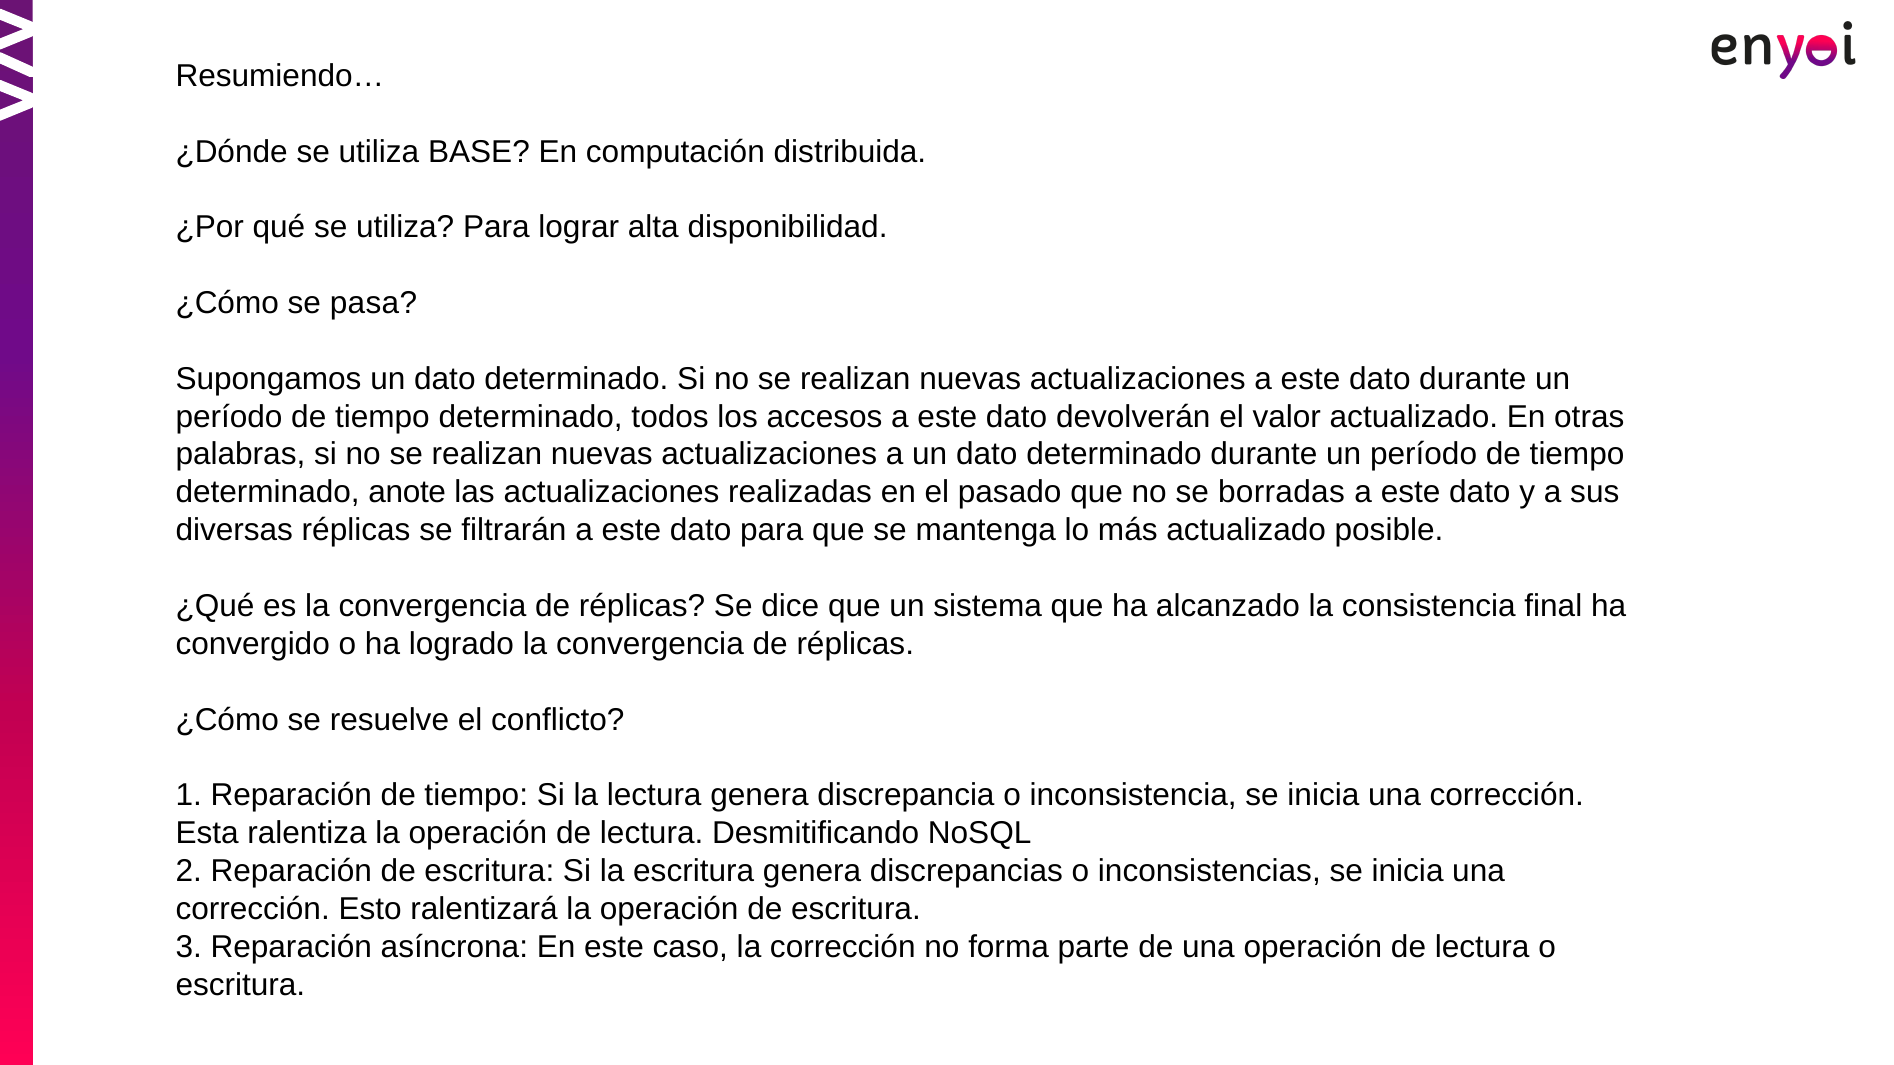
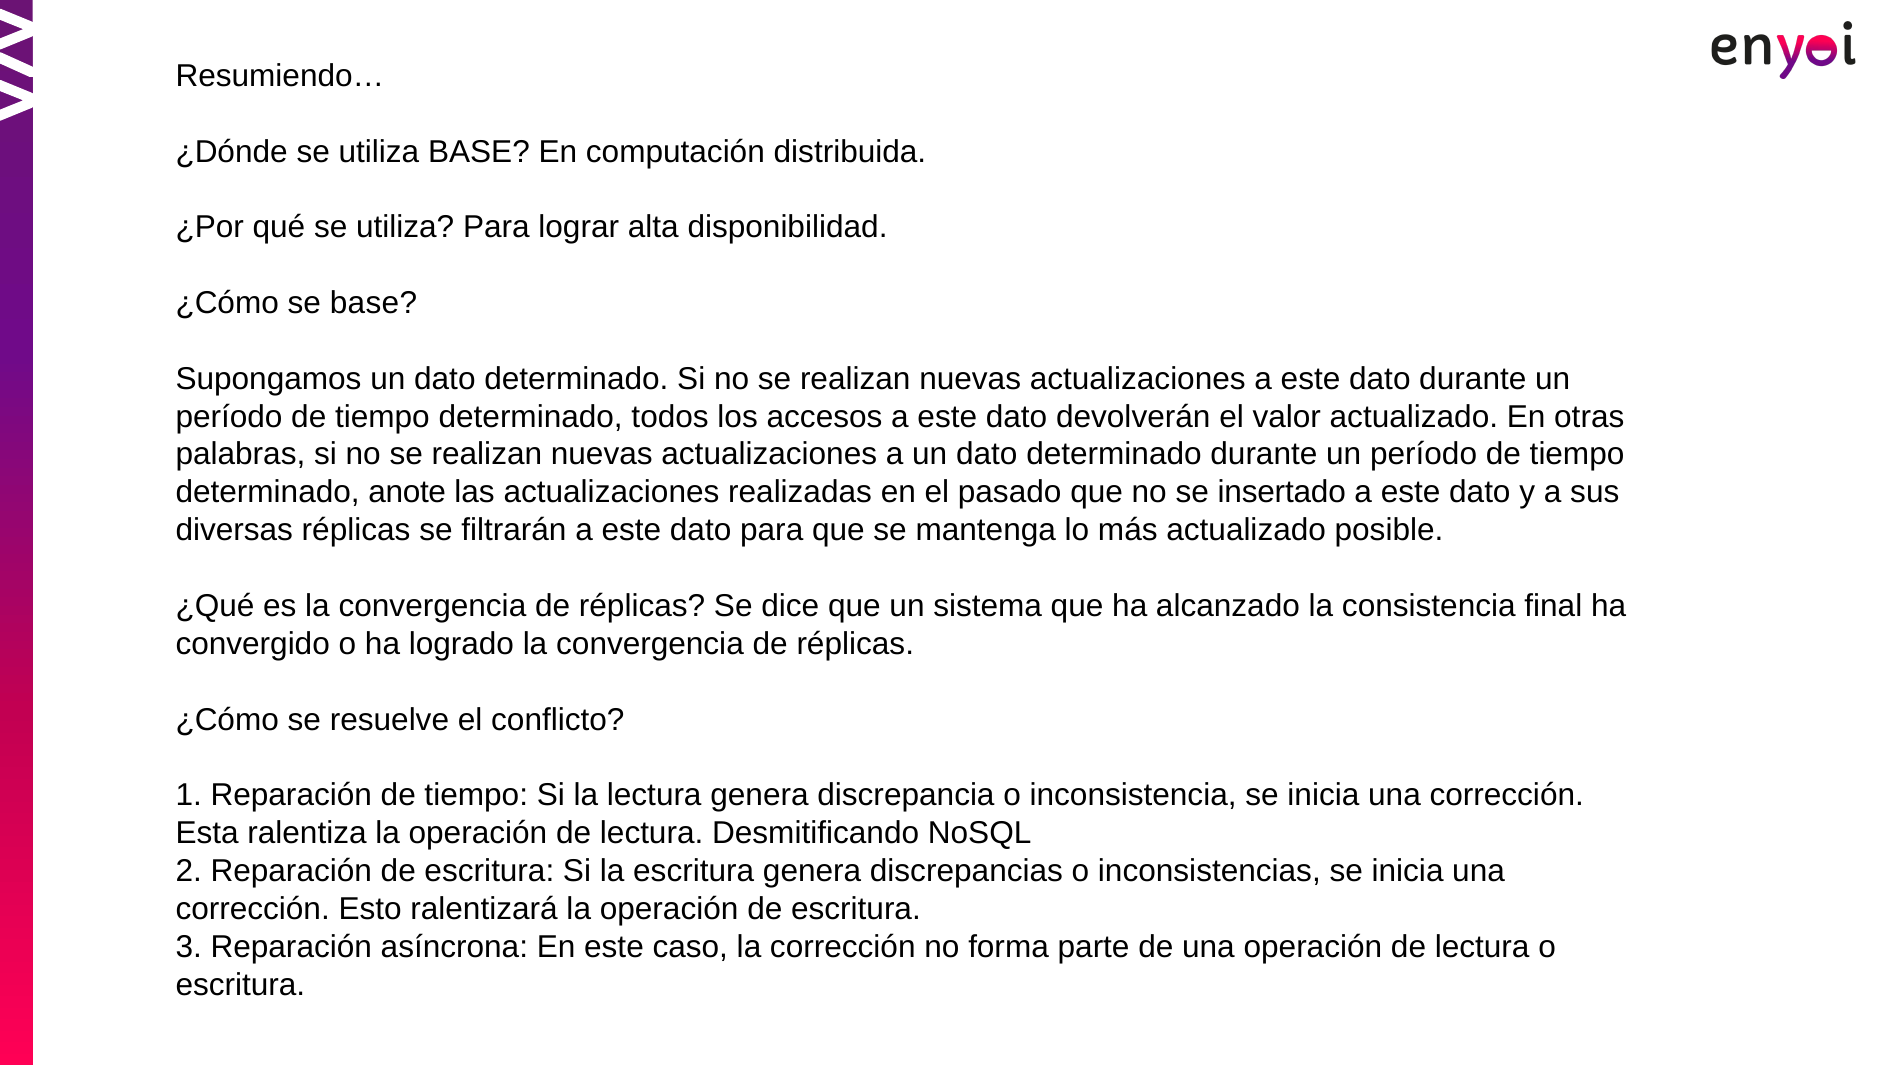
se pasa: pasa -> base
borradas: borradas -> insertado
